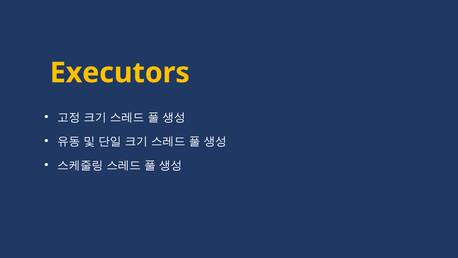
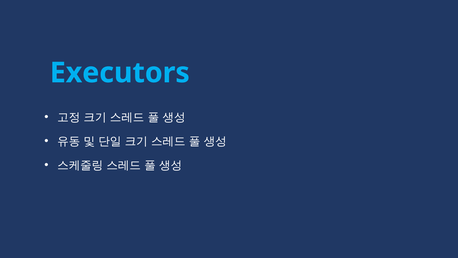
Executors colour: yellow -> light blue
